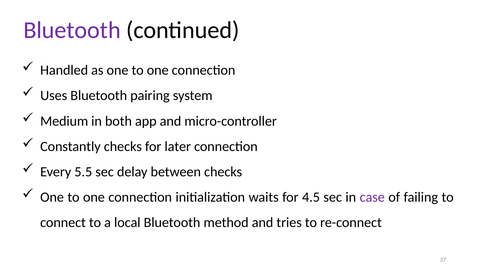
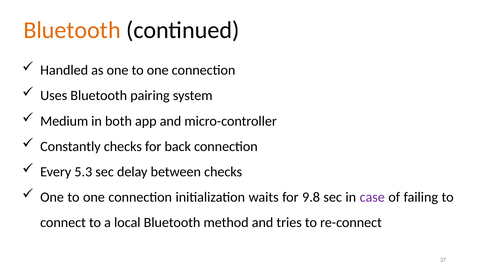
Bluetooth at (72, 30) colour: purple -> orange
later: later -> back
5.5: 5.5 -> 5.3
4.5: 4.5 -> 9.8
